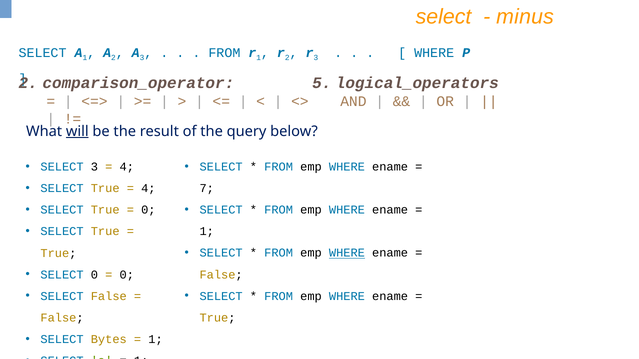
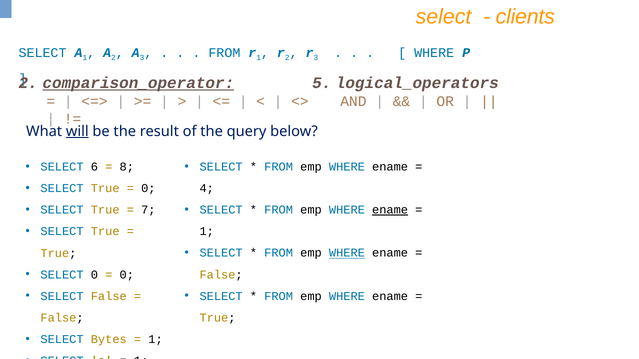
minus: minus -> clients
comparison_operator underline: none -> present
SELECT 3: 3 -> 6
4 at (127, 167): 4 -> 8
4 at (148, 189): 4 -> 0
7: 7 -> 4
0 at (148, 210): 0 -> 7
ename at (390, 210) underline: none -> present
